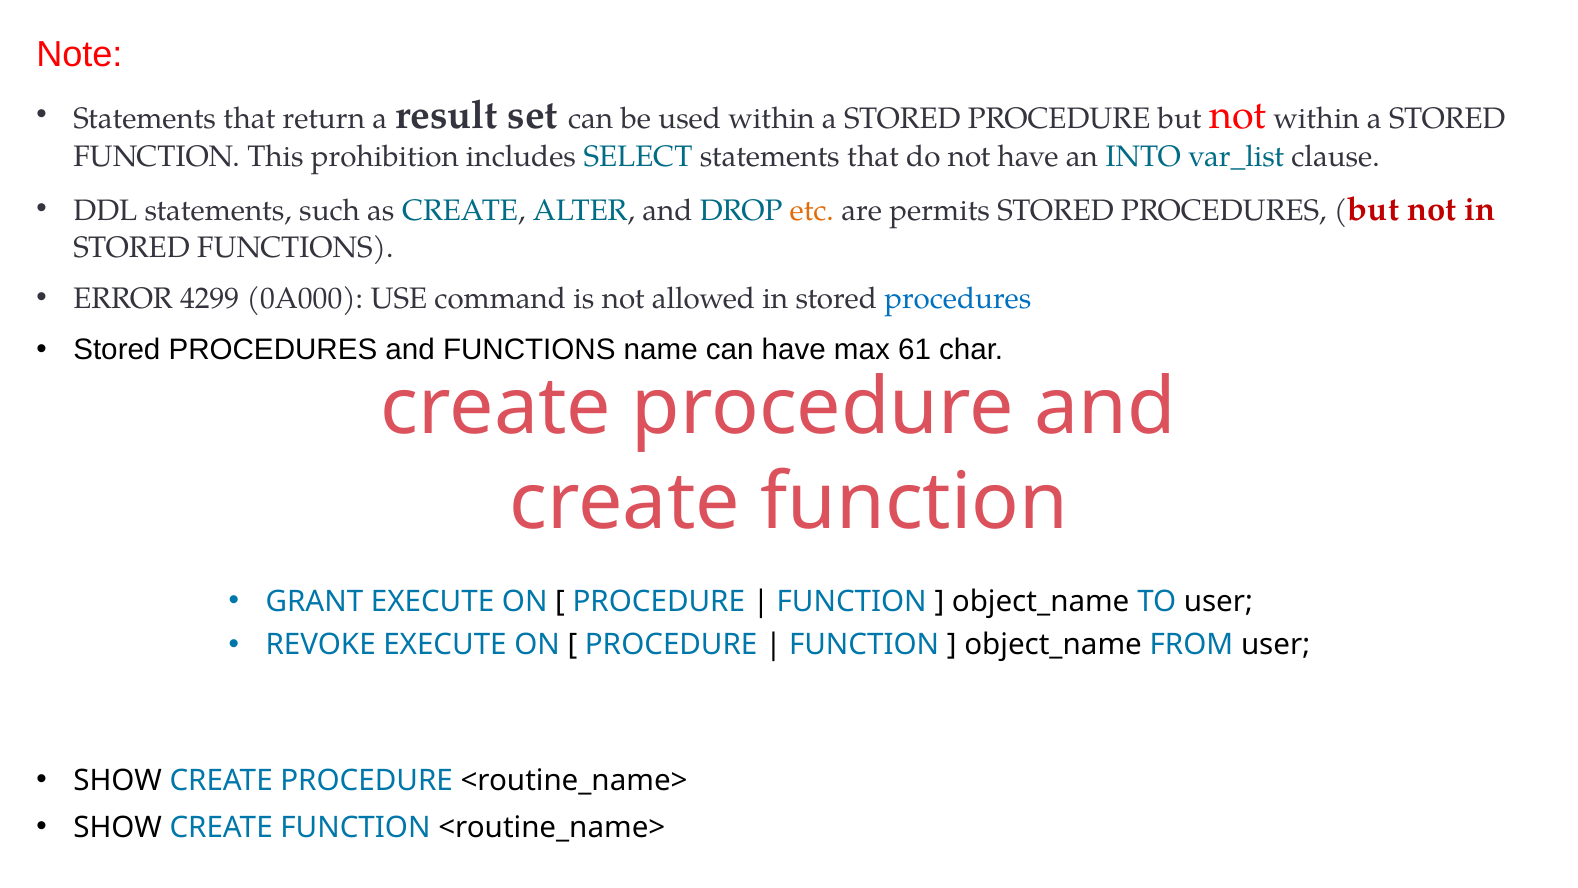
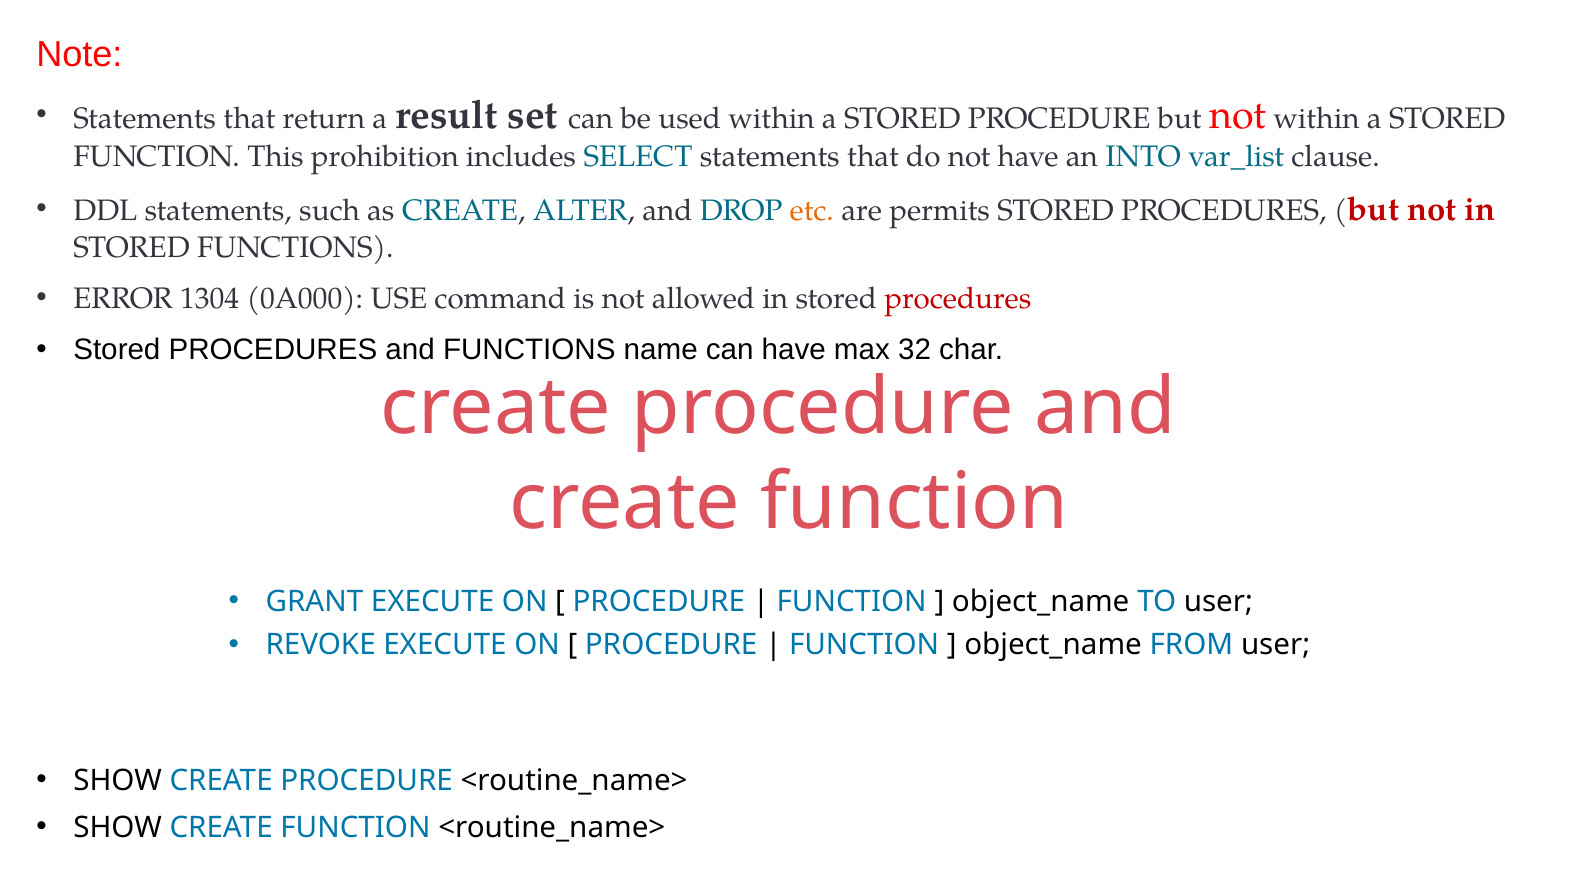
4299: 4299 -> 1304
procedures at (958, 298) colour: blue -> red
61: 61 -> 32
